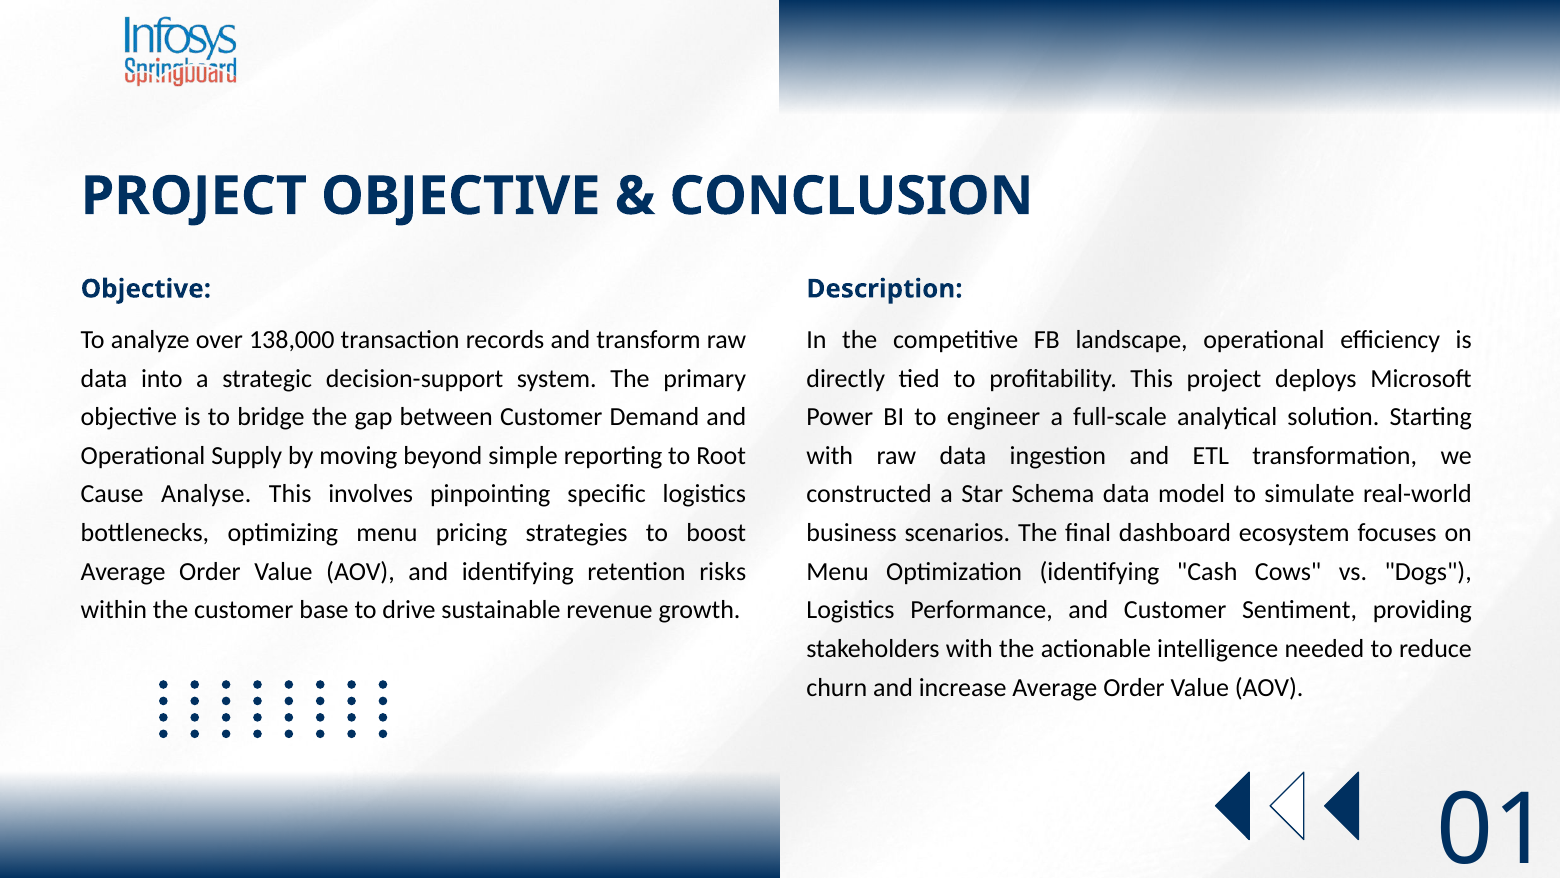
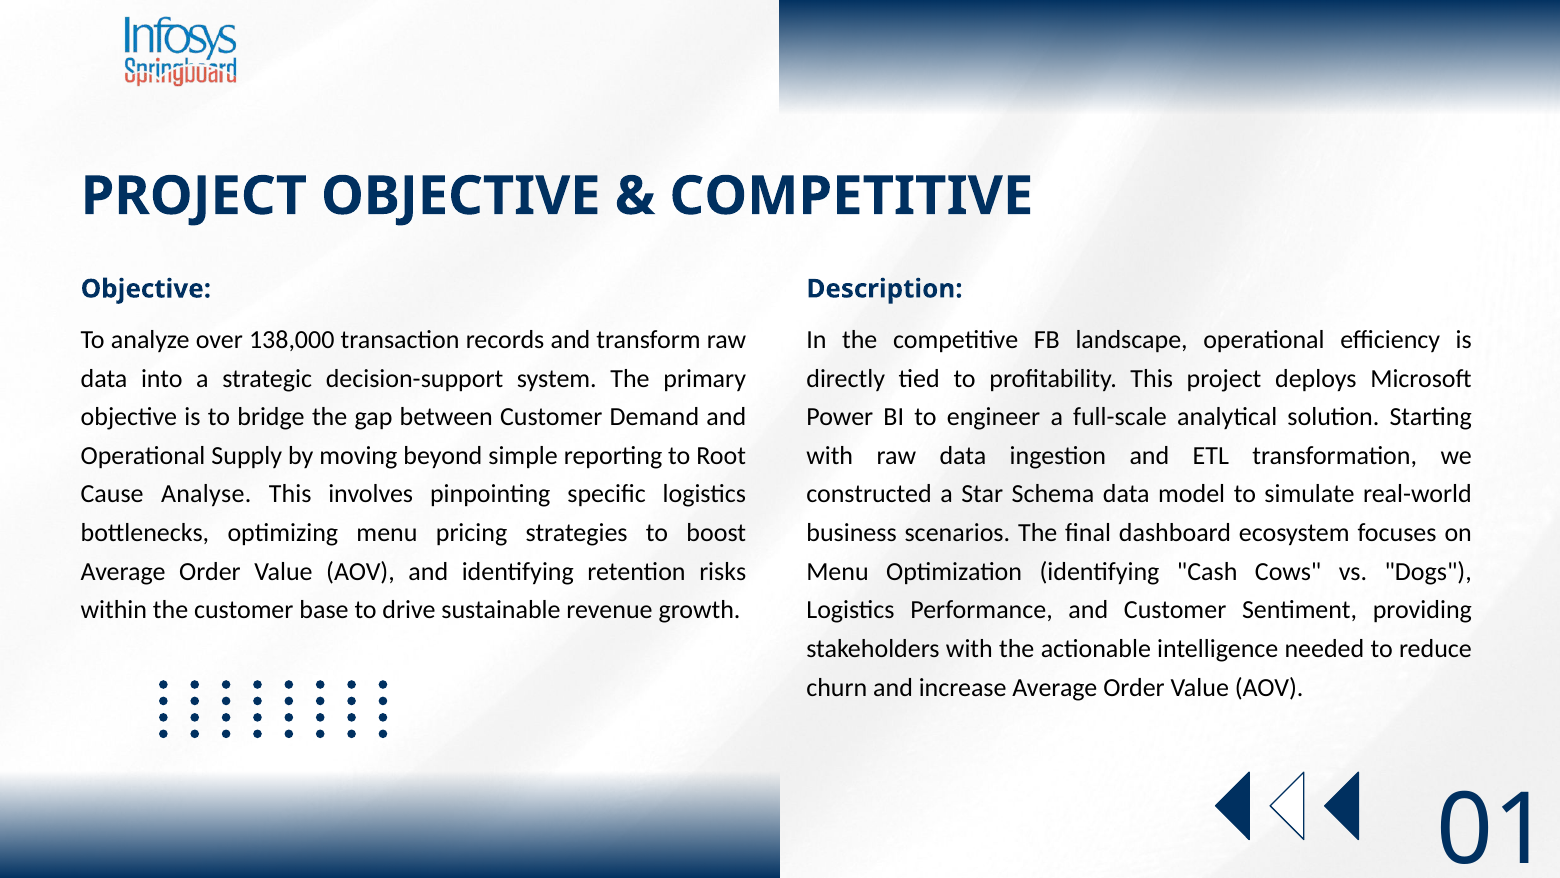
CONCLUSION at (852, 196): CONCLUSION -> COMPETITIVE
